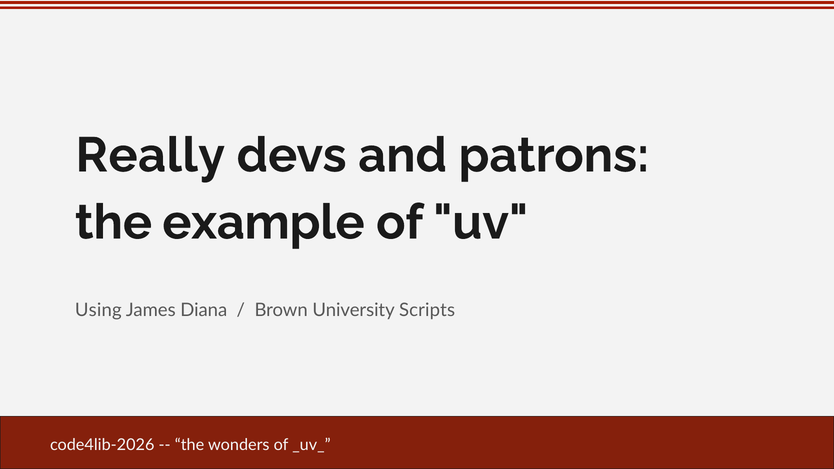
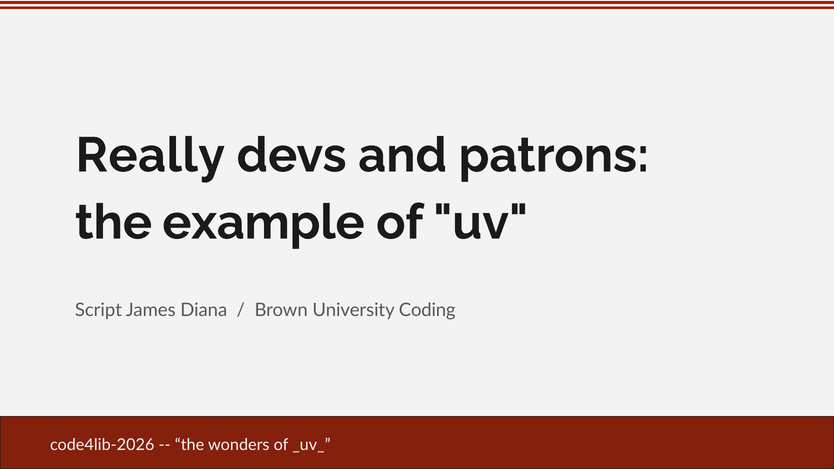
Using: Using -> Script
Scripts: Scripts -> Coding
